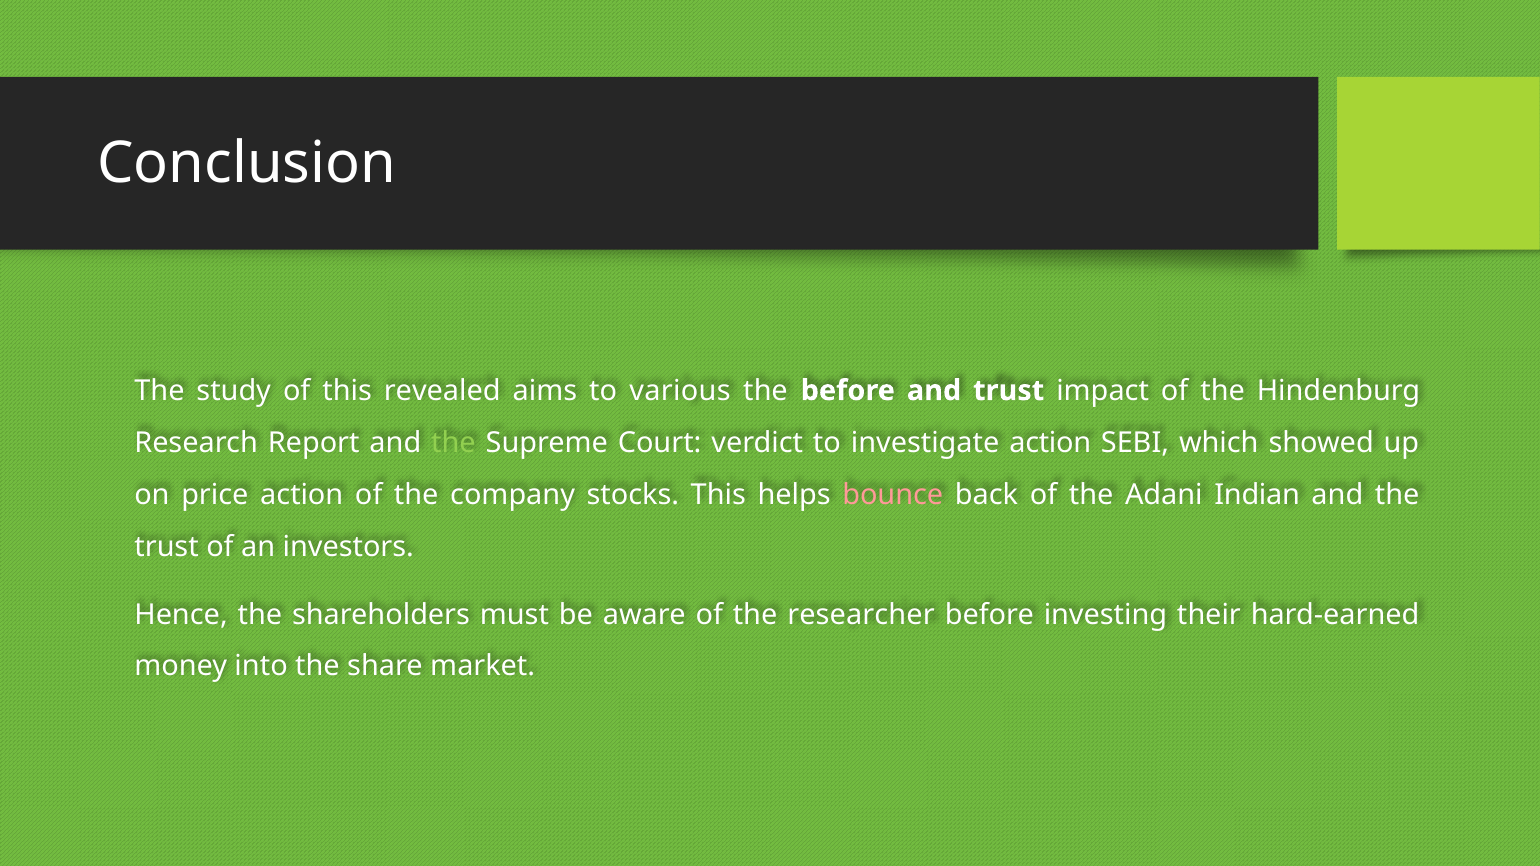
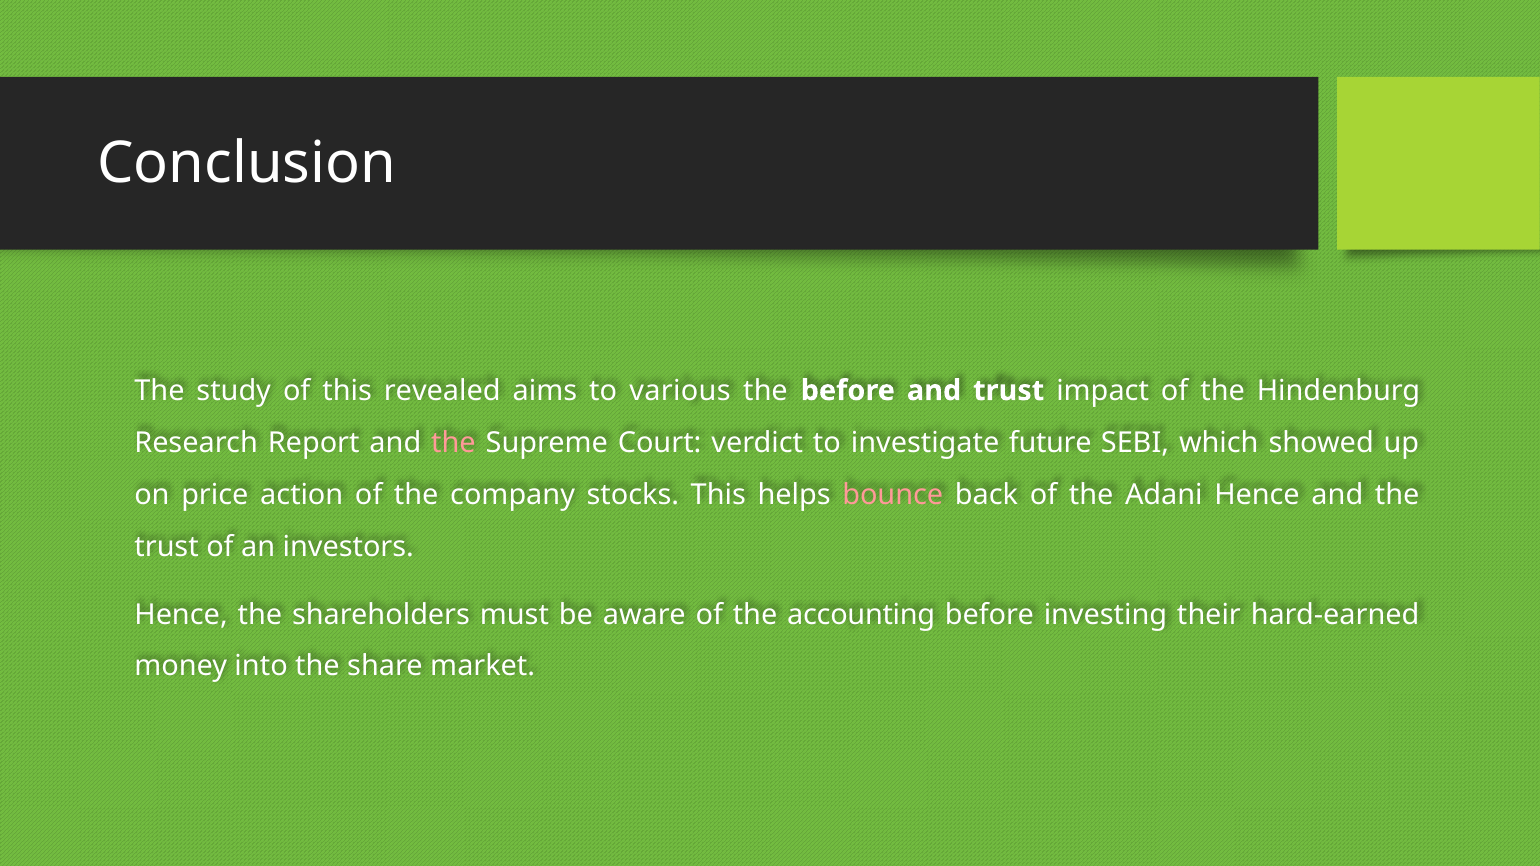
the at (453, 443) colour: light green -> pink
investigate action: action -> future
Adani Indian: Indian -> Hence
researcher: researcher -> accounting
